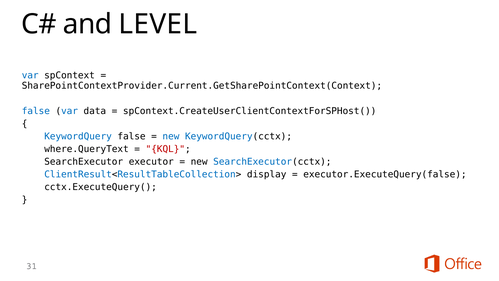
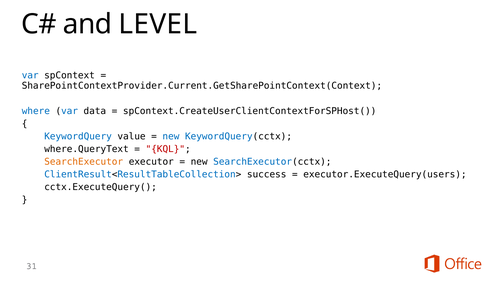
false at (36, 111): false -> where
KeywordQuery false: false -> value
SearchExecutor colour: black -> orange
display: display -> success
executor.ExecuteQuery(false: executor.ExecuteQuery(false -> executor.ExecuteQuery(users
